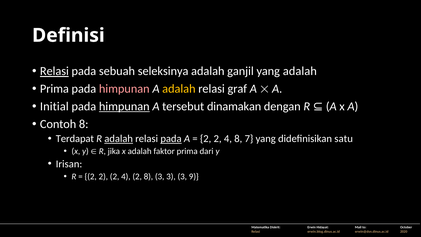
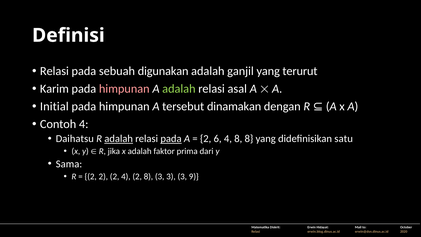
Relasi at (54, 71) underline: present -> none
seleksinya: seleksinya -> digunakan
yang adalah: adalah -> terurut
Prima at (54, 89): Prima -> Karim
adalah at (179, 89) colour: yellow -> light green
graf: graf -> asal
himpunan at (124, 106) underline: present -> none
Contoh 8: 8 -> 4
Terdapat: Terdapat -> Daihatsu
2 at (218, 139): 2 -> 6
8 7: 7 -> 8
Irisan: Irisan -> Sama
